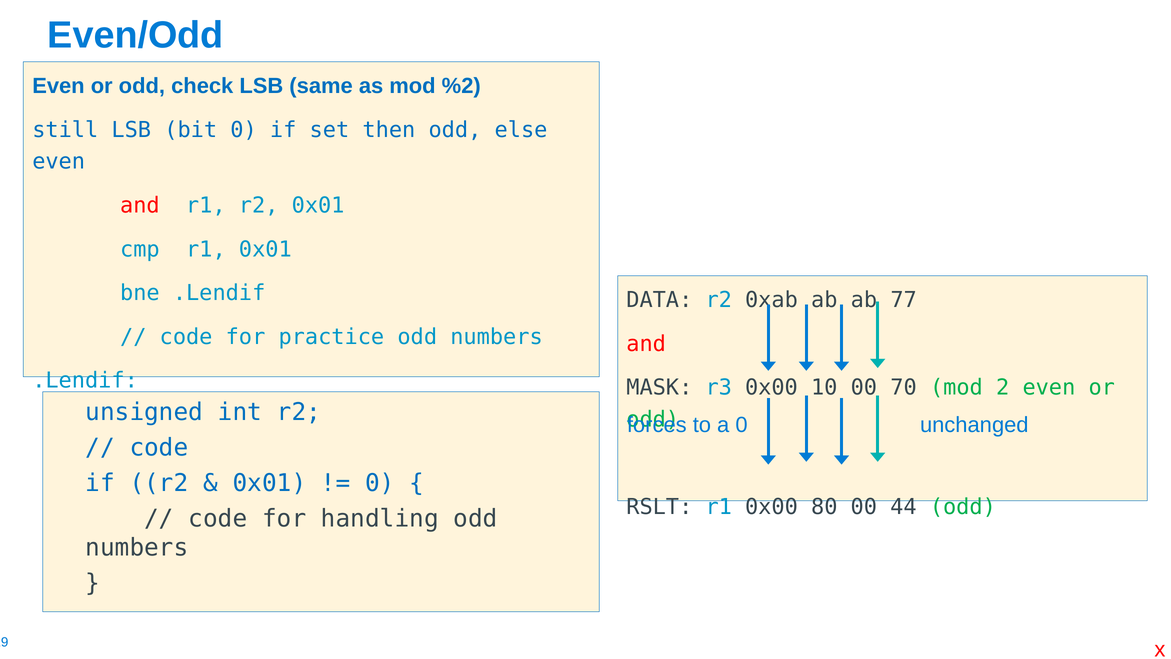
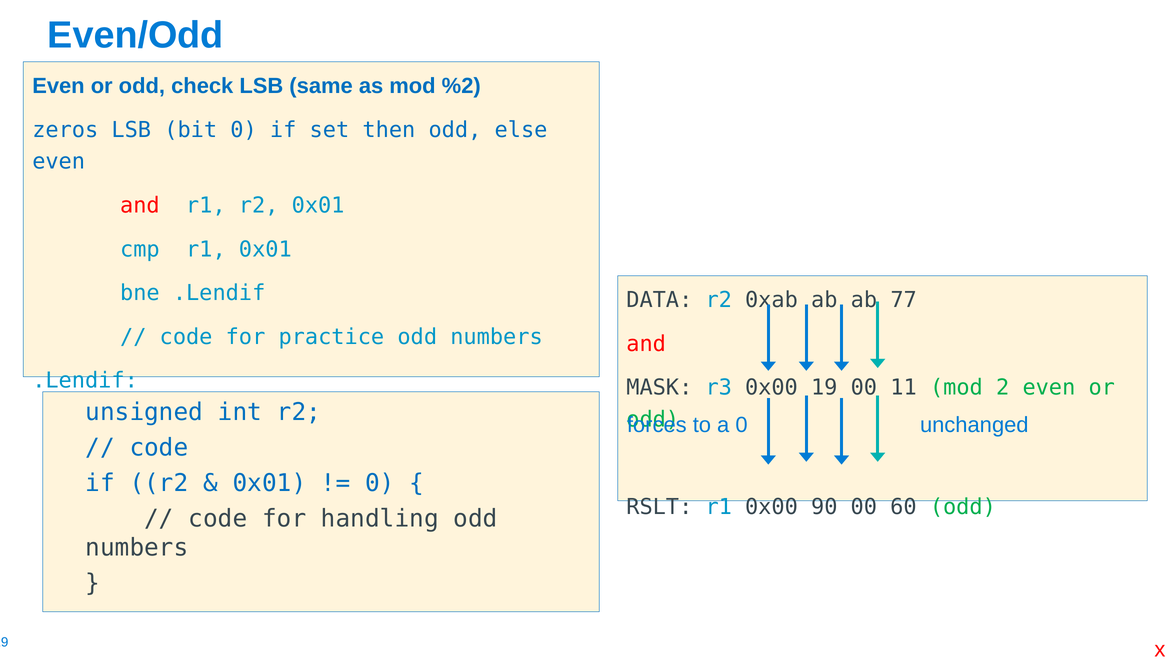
still: still -> zeros
0x00 10: 10 -> 19
70: 70 -> 11
80: 80 -> 90
44: 44 -> 60
